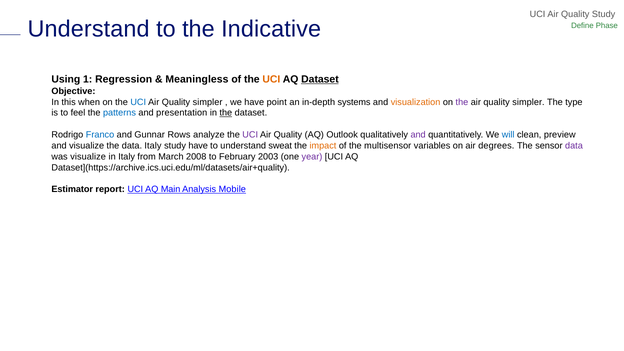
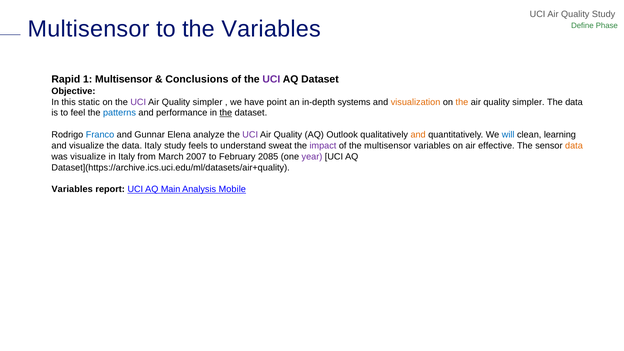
Understand at (89, 29): Understand -> Multisensor
the Indicative: Indicative -> Variables
Using: Using -> Rapid
1 Regression: Regression -> Multisensor
Meaningless: Meaningless -> Conclusions
UCI at (271, 79) colour: orange -> purple
Dataset at (320, 79) underline: present -> none
when: when -> static
UCI at (138, 102) colour: blue -> purple
the at (462, 102) colour: purple -> orange
type at (574, 102): type -> data
presentation: presentation -> performance
Rows: Rows -> Elena
and at (418, 135) colour: purple -> orange
preview: preview -> learning
study have: have -> feels
impact colour: orange -> purple
degrees: degrees -> effective
data at (574, 146) colour: purple -> orange
2008: 2008 -> 2007
2003: 2003 -> 2085
Estimator at (72, 189): Estimator -> Variables
